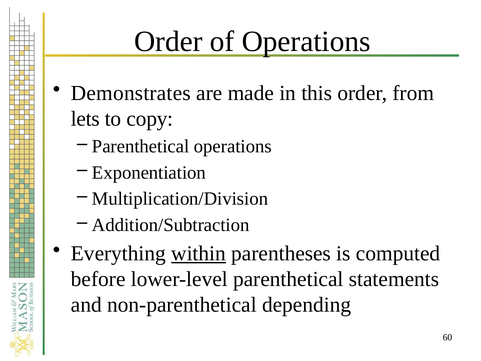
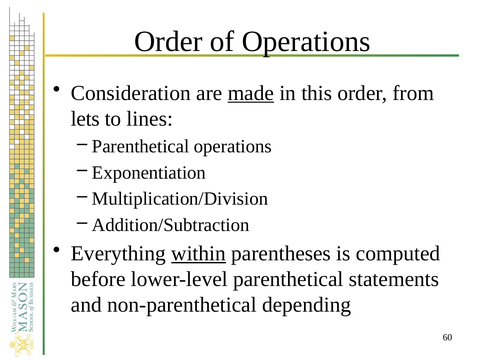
Demonstrates: Demonstrates -> Consideration
made underline: none -> present
copy: copy -> lines
